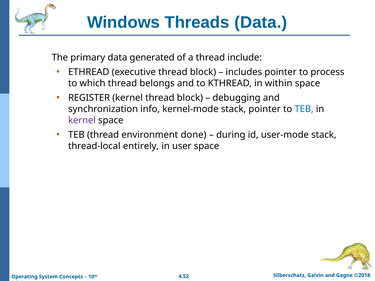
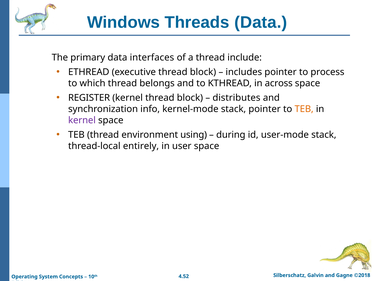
generated: generated -> interfaces
within: within -> across
debugging: debugging -> distributes
TEB at (304, 109) colour: blue -> orange
done: done -> using
